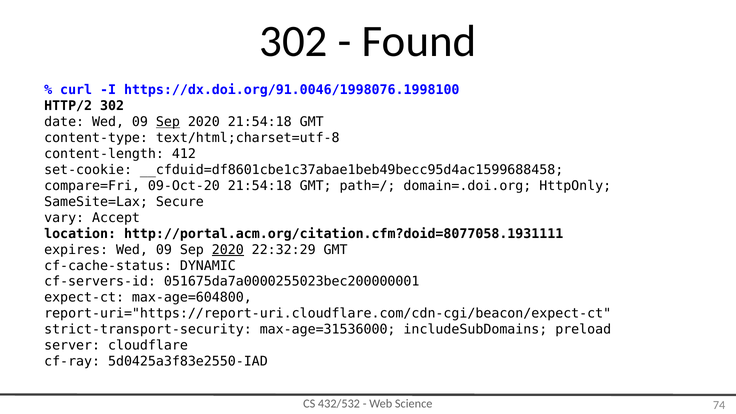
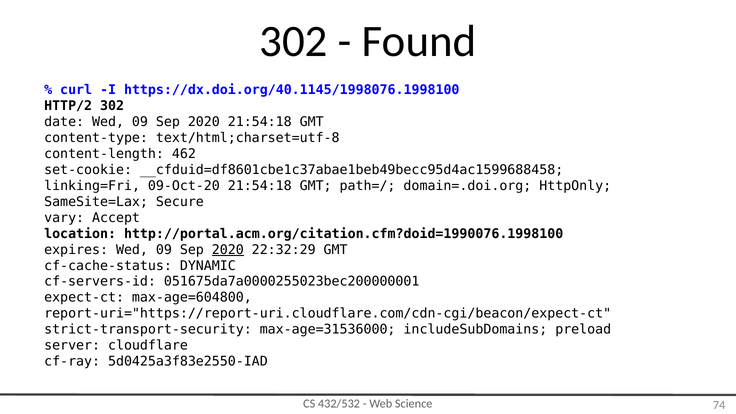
https://dx.doi.org/91.0046/1998076.1998100: https://dx.doi.org/91.0046/1998076.1998100 -> https://dx.doi.org/40.1145/1998076.1998100
Sep at (168, 122) underline: present -> none
412: 412 -> 462
compare=Fri: compare=Fri -> linking=Fri
http://portal.acm.org/citation.cfm?doid=8077058.1931111: http://portal.acm.org/citation.cfm?doid=8077058.1931111 -> http://portal.acm.org/citation.cfm?doid=1990076.1998100
